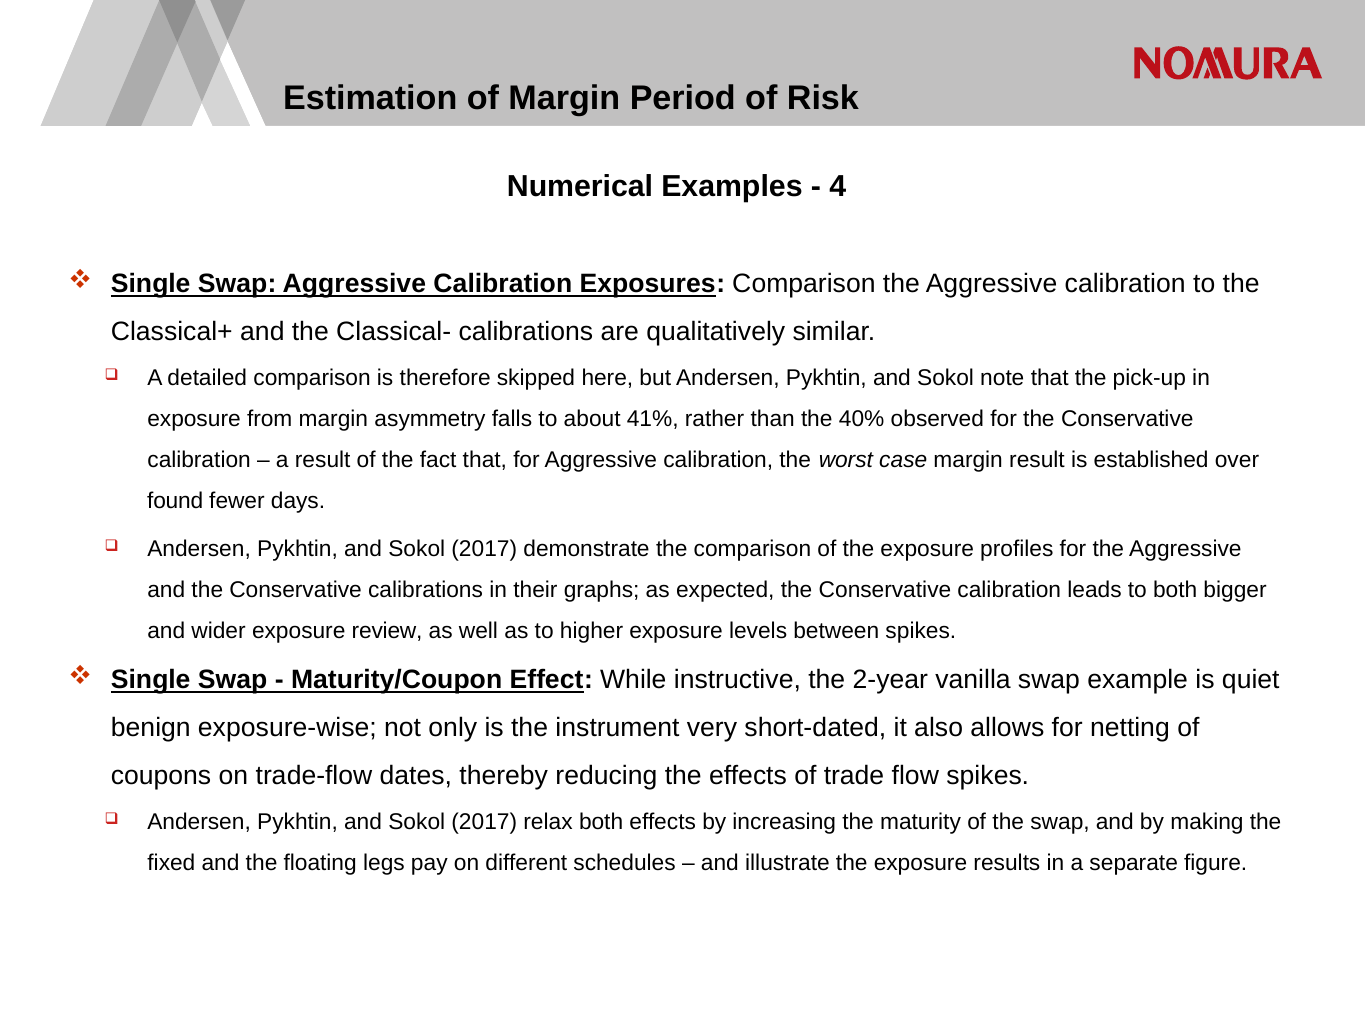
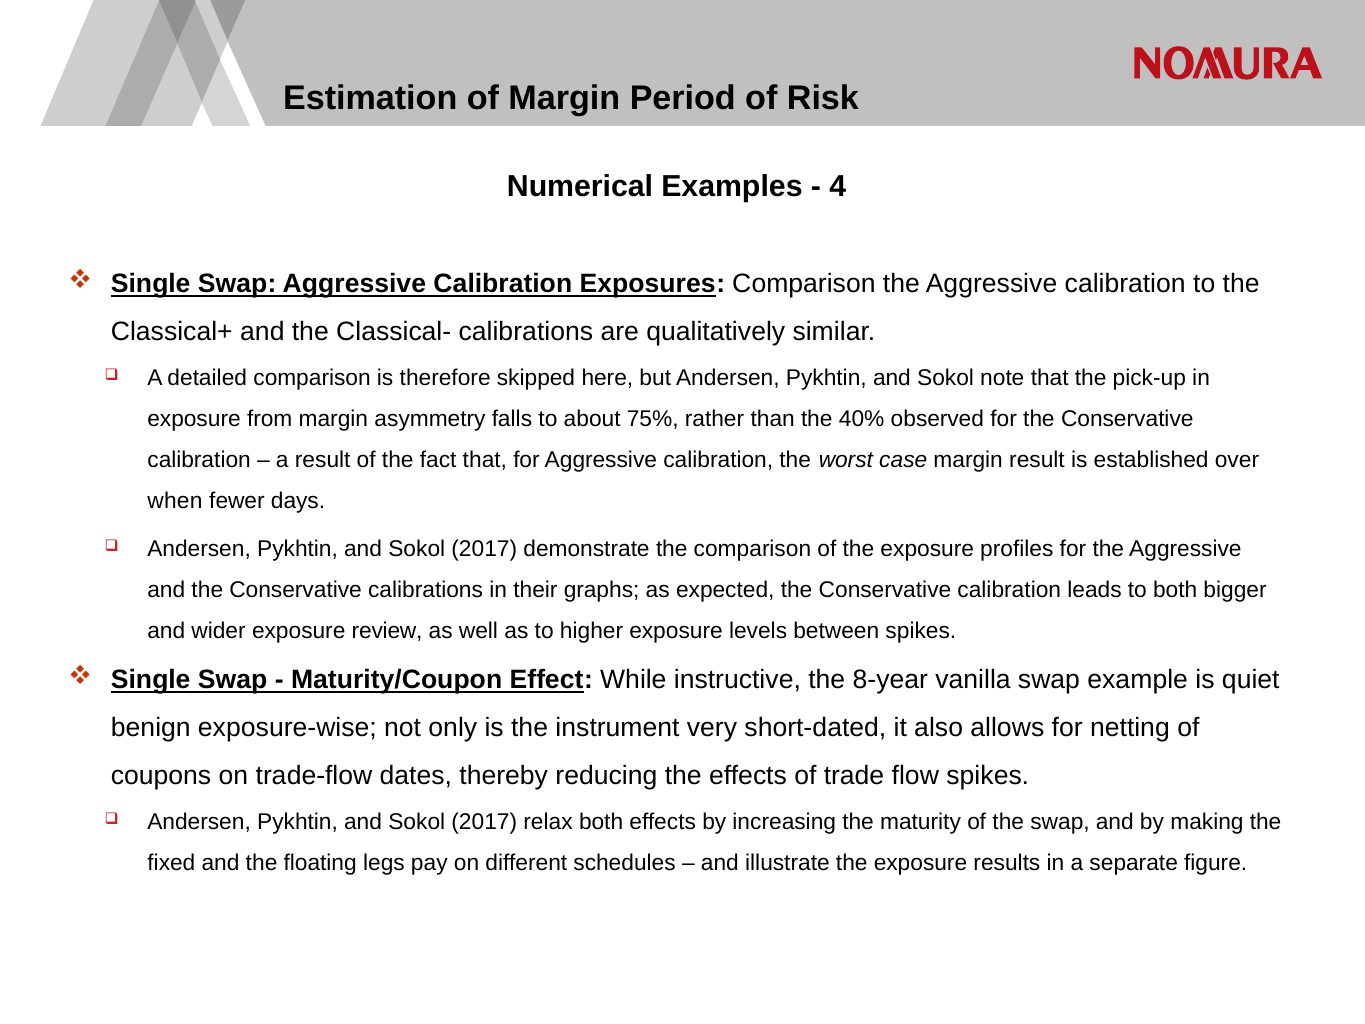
41%: 41% -> 75%
found: found -> when
2-year: 2-year -> 8-year
